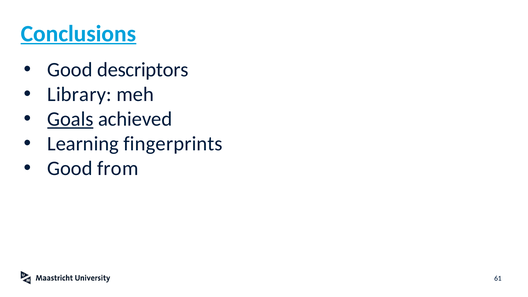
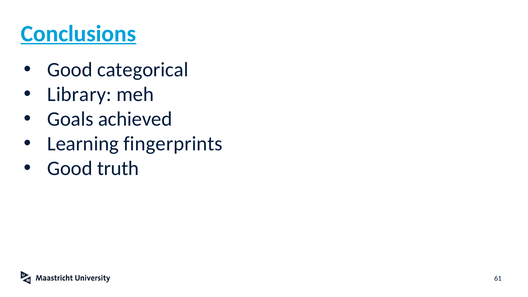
descriptors: descriptors -> categorical
Goals underline: present -> none
from: from -> truth
